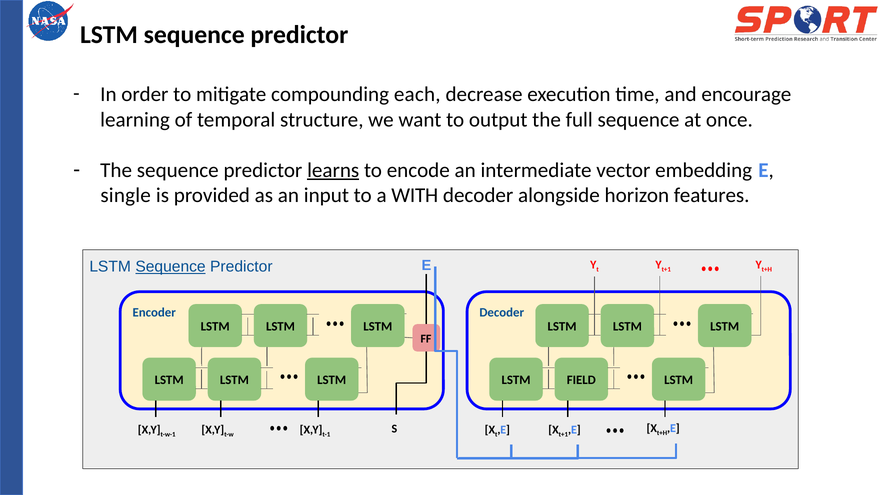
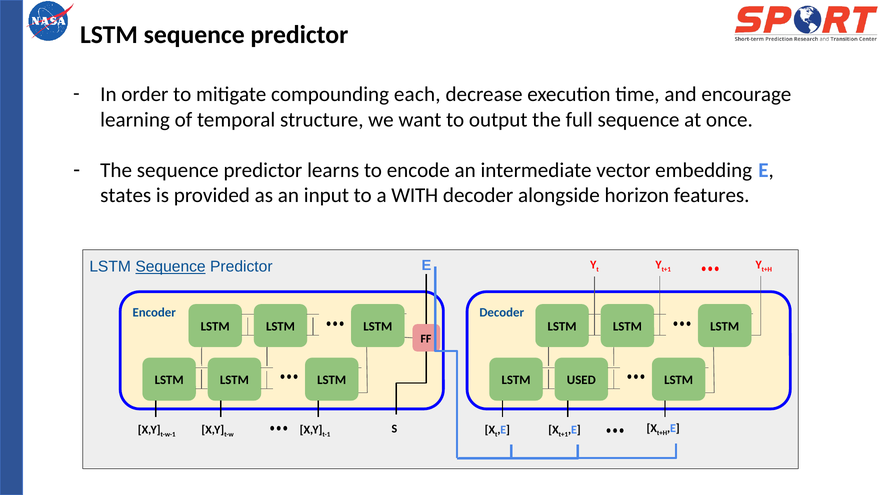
learns underline: present -> none
single: single -> states
FIELD: FIELD -> USED
